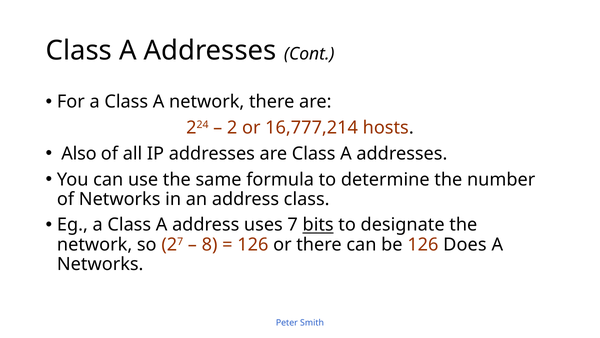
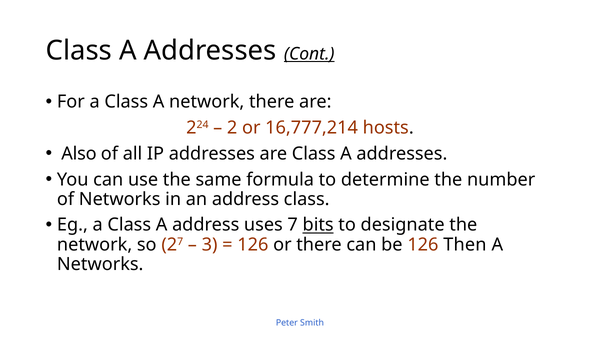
Cont underline: none -> present
8: 8 -> 3
Does: Does -> Then
